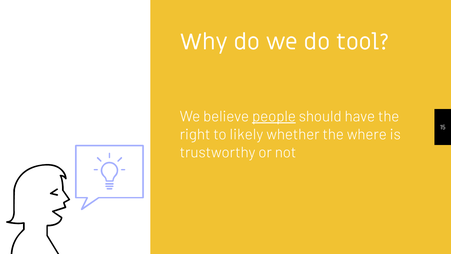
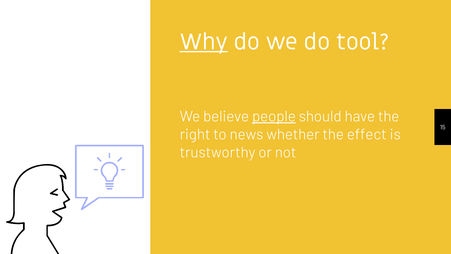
Why underline: none -> present
likely: likely -> news
where: where -> effect
